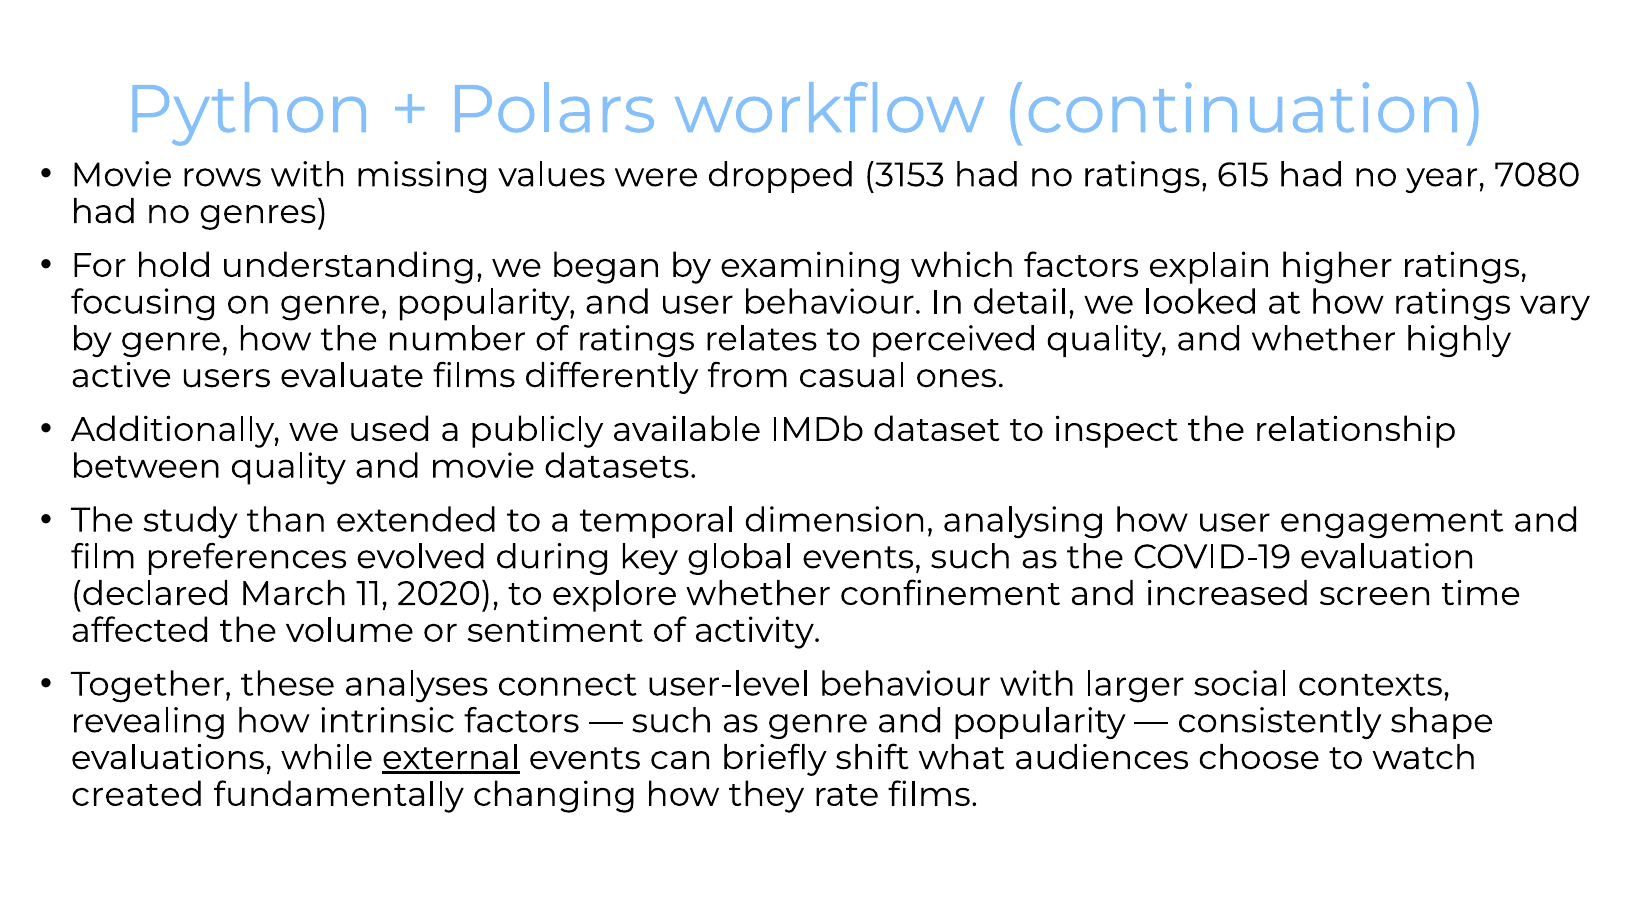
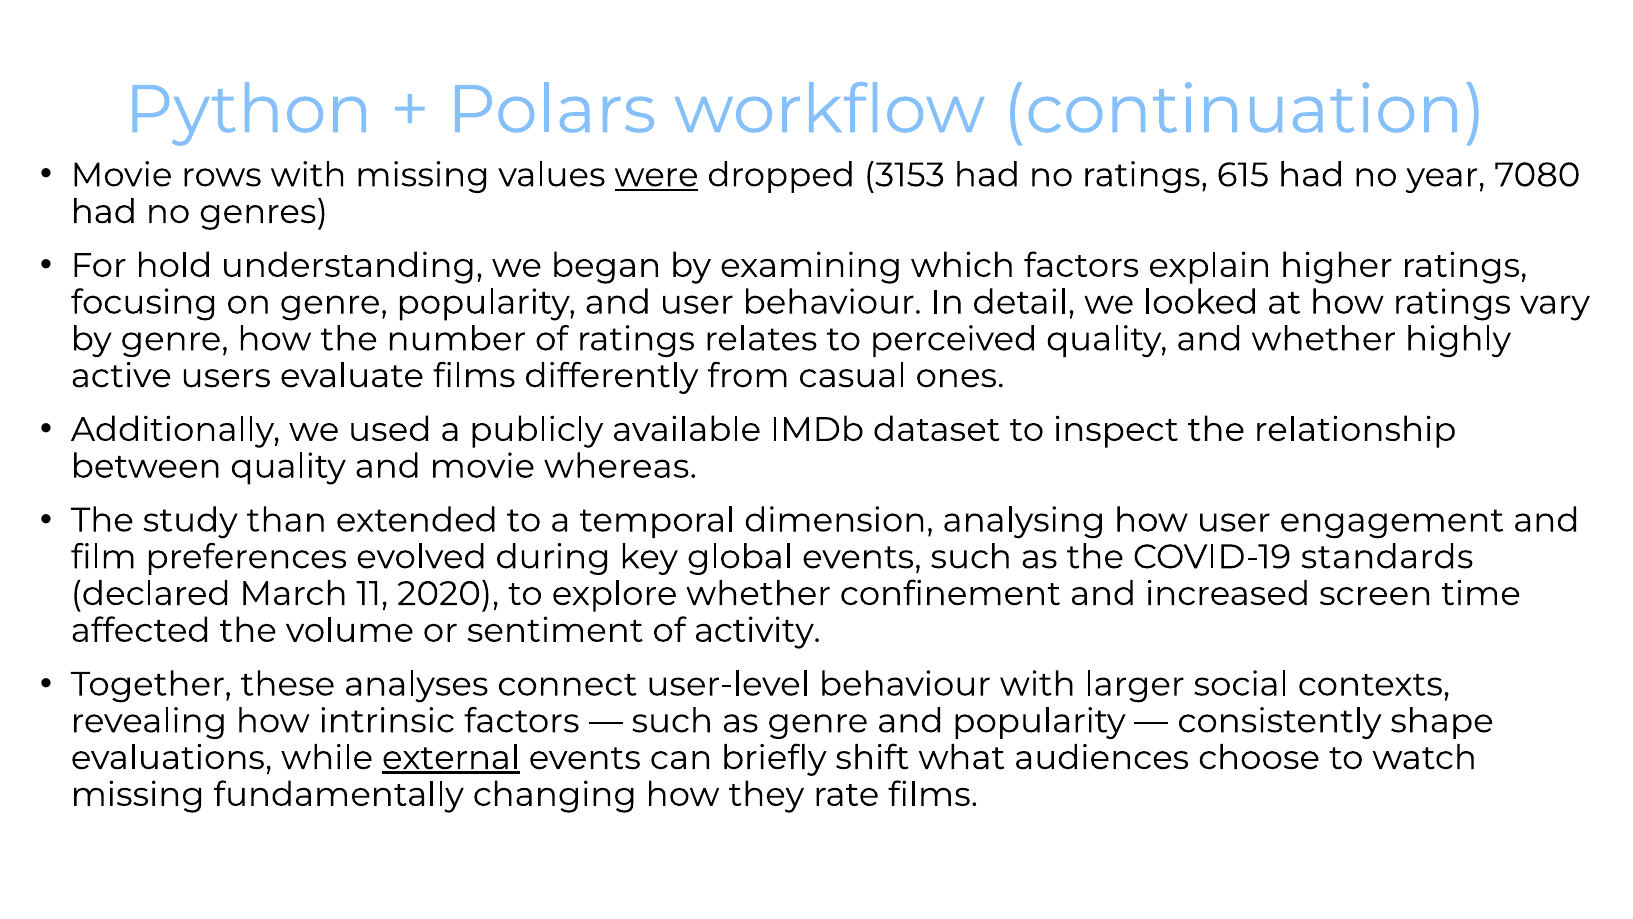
were underline: none -> present
datasets: datasets -> whereas
evaluation: evaluation -> standards
created at (137, 794): created -> missing
